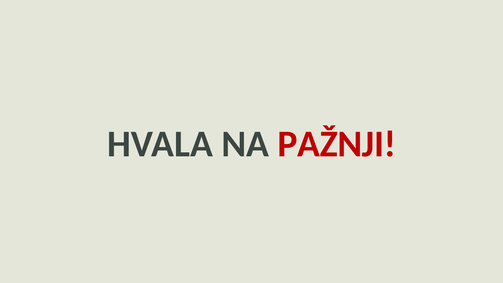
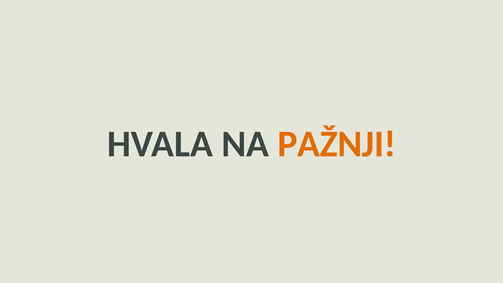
PAŽNJI colour: red -> orange
